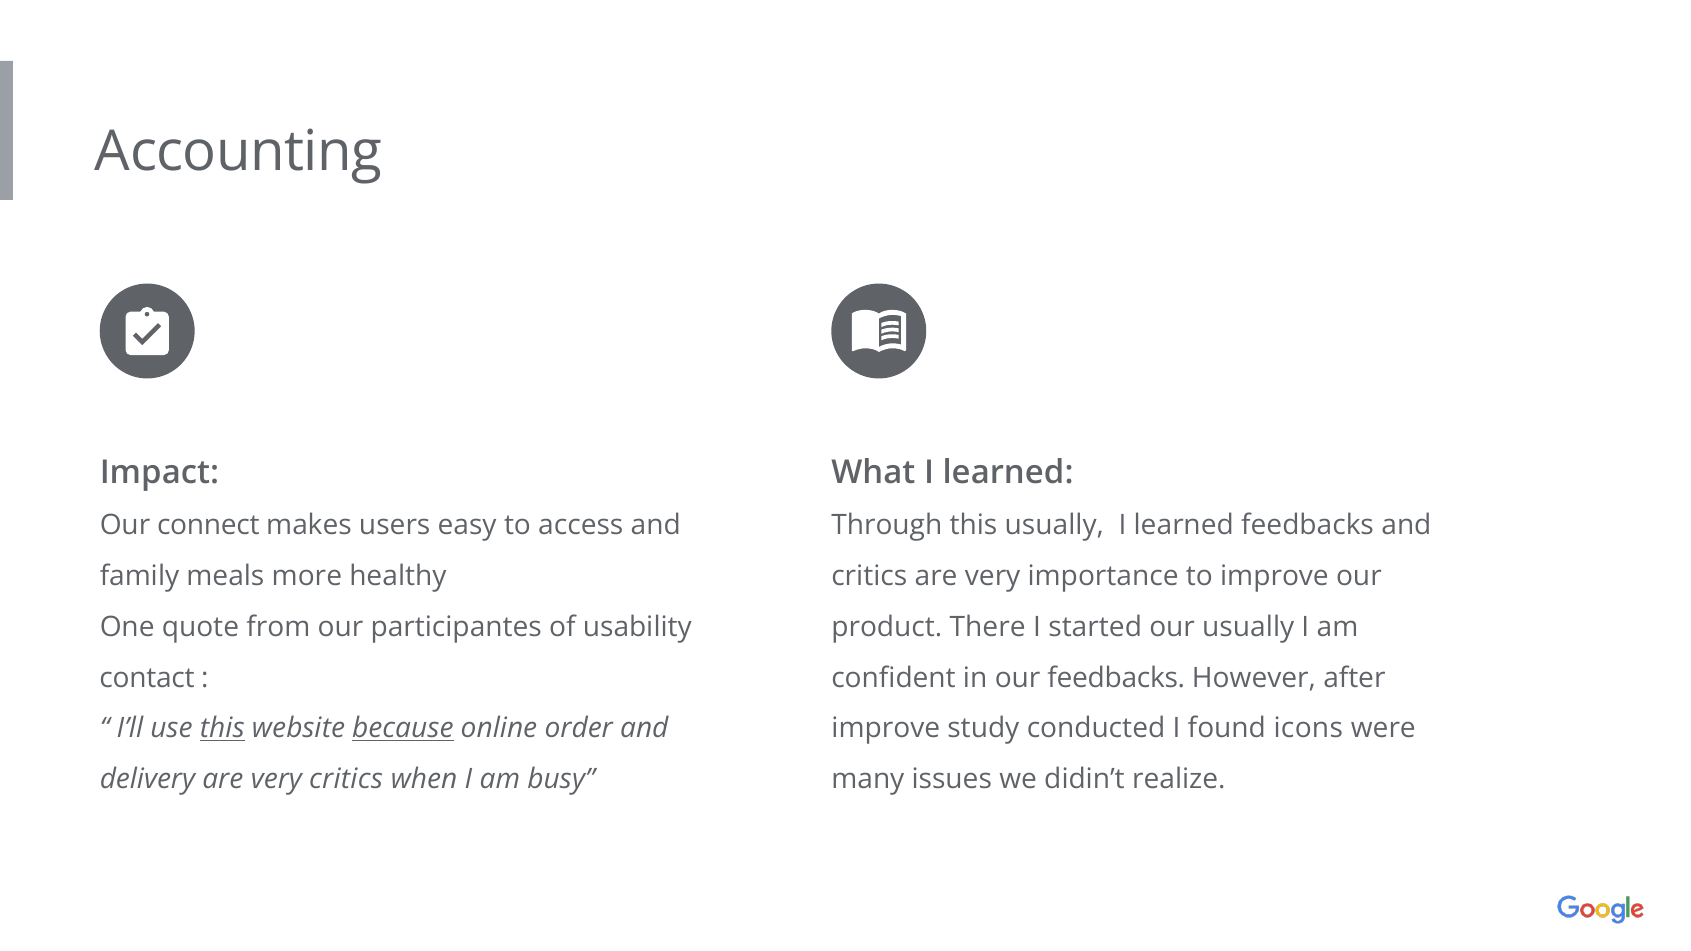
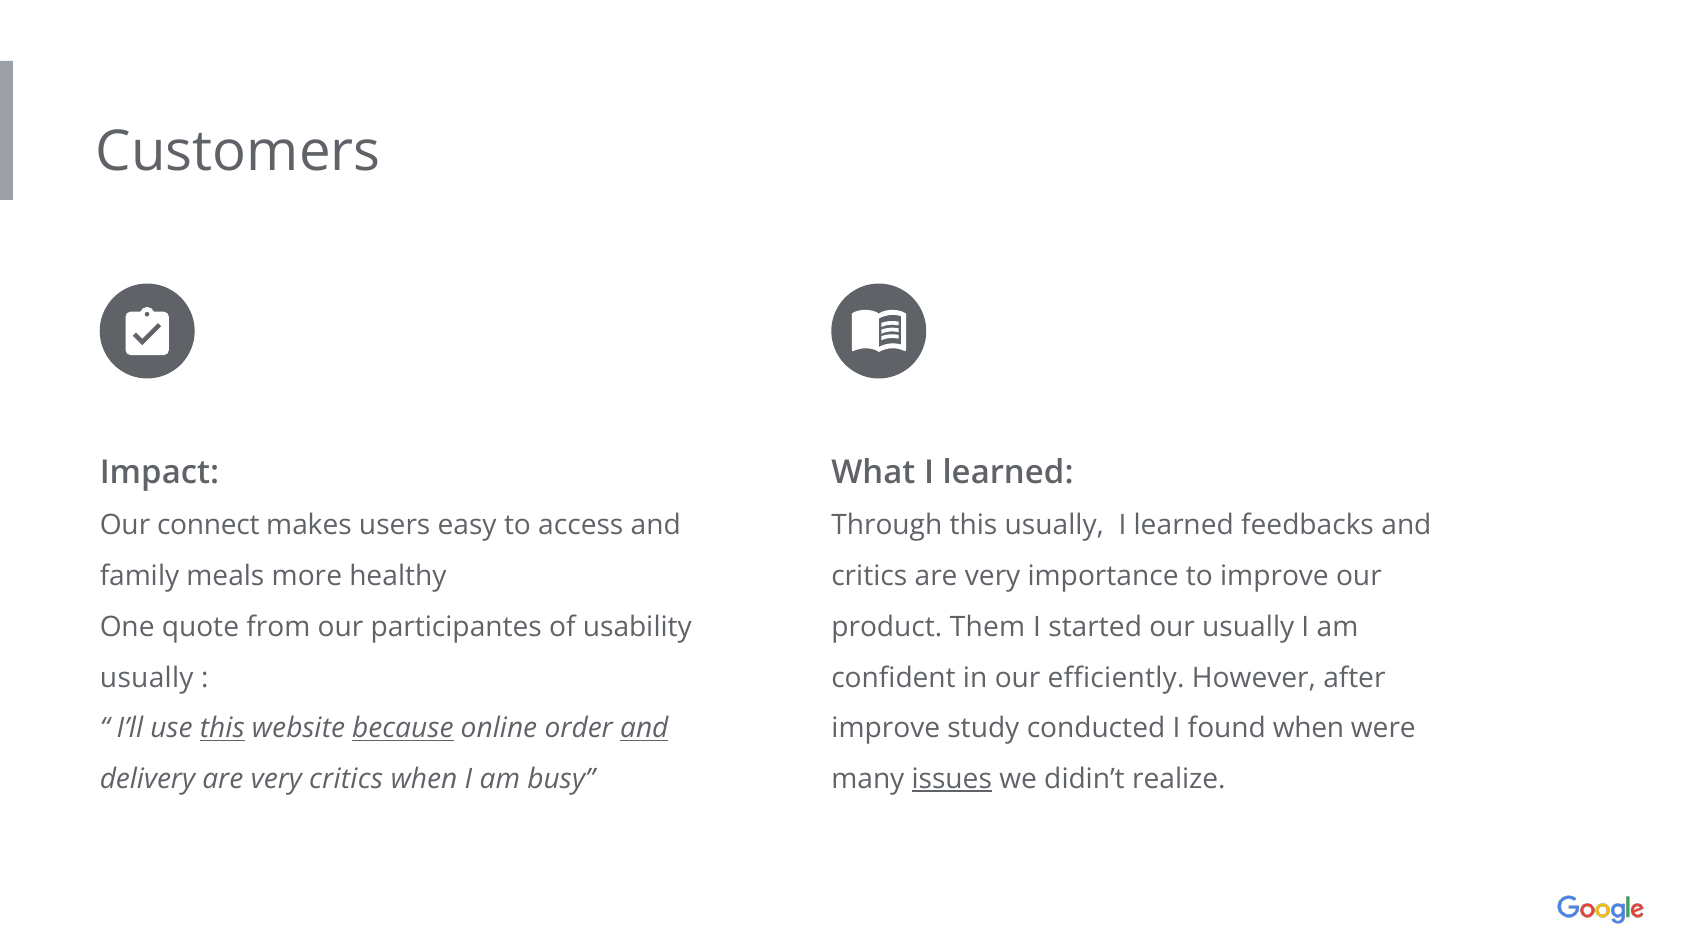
Accounting: Accounting -> Customers
There: There -> Them
contact at (147, 678): contact -> usually
our feedbacks: feedbacks -> efficiently
and at (644, 729) underline: none -> present
found icons: icons -> when
issues underline: none -> present
